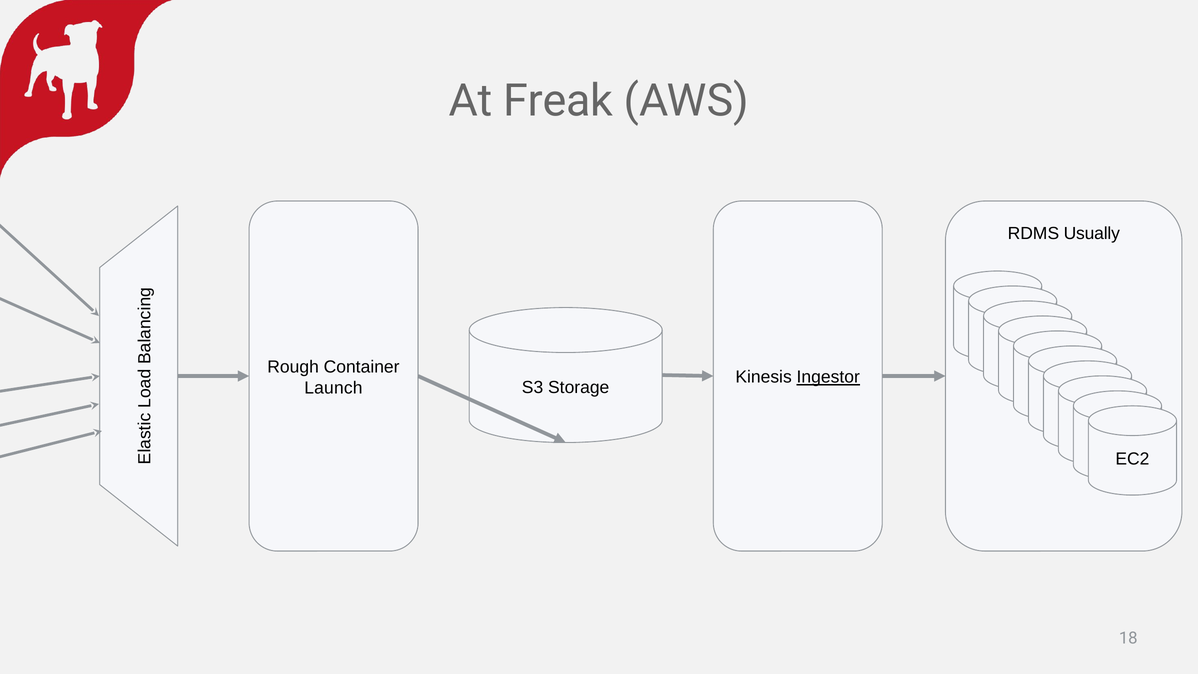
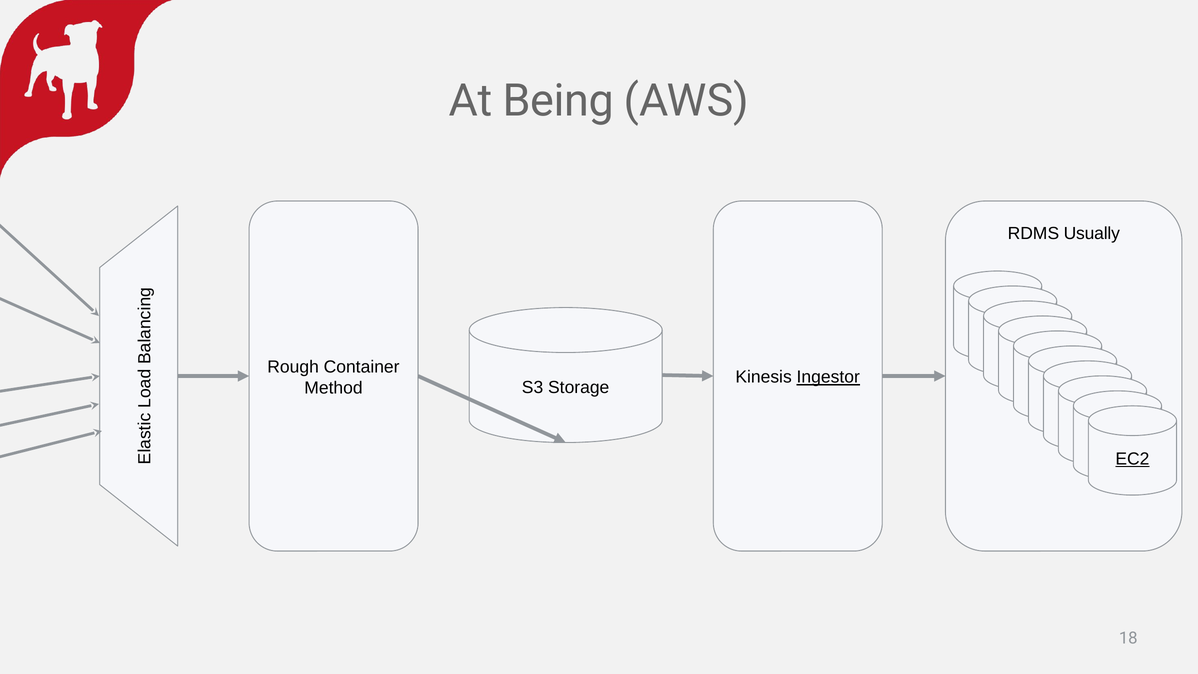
Freak: Freak -> Being
Launch: Launch -> Method
EC2 at (1132, 459) underline: none -> present
